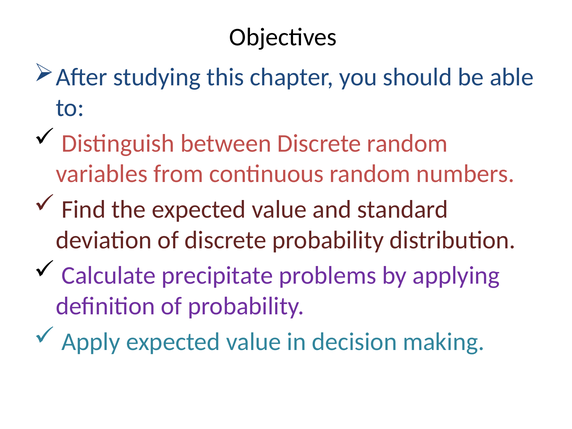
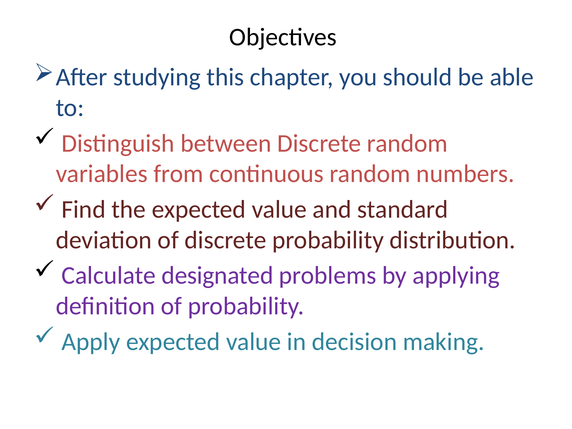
precipitate: precipitate -> designated
